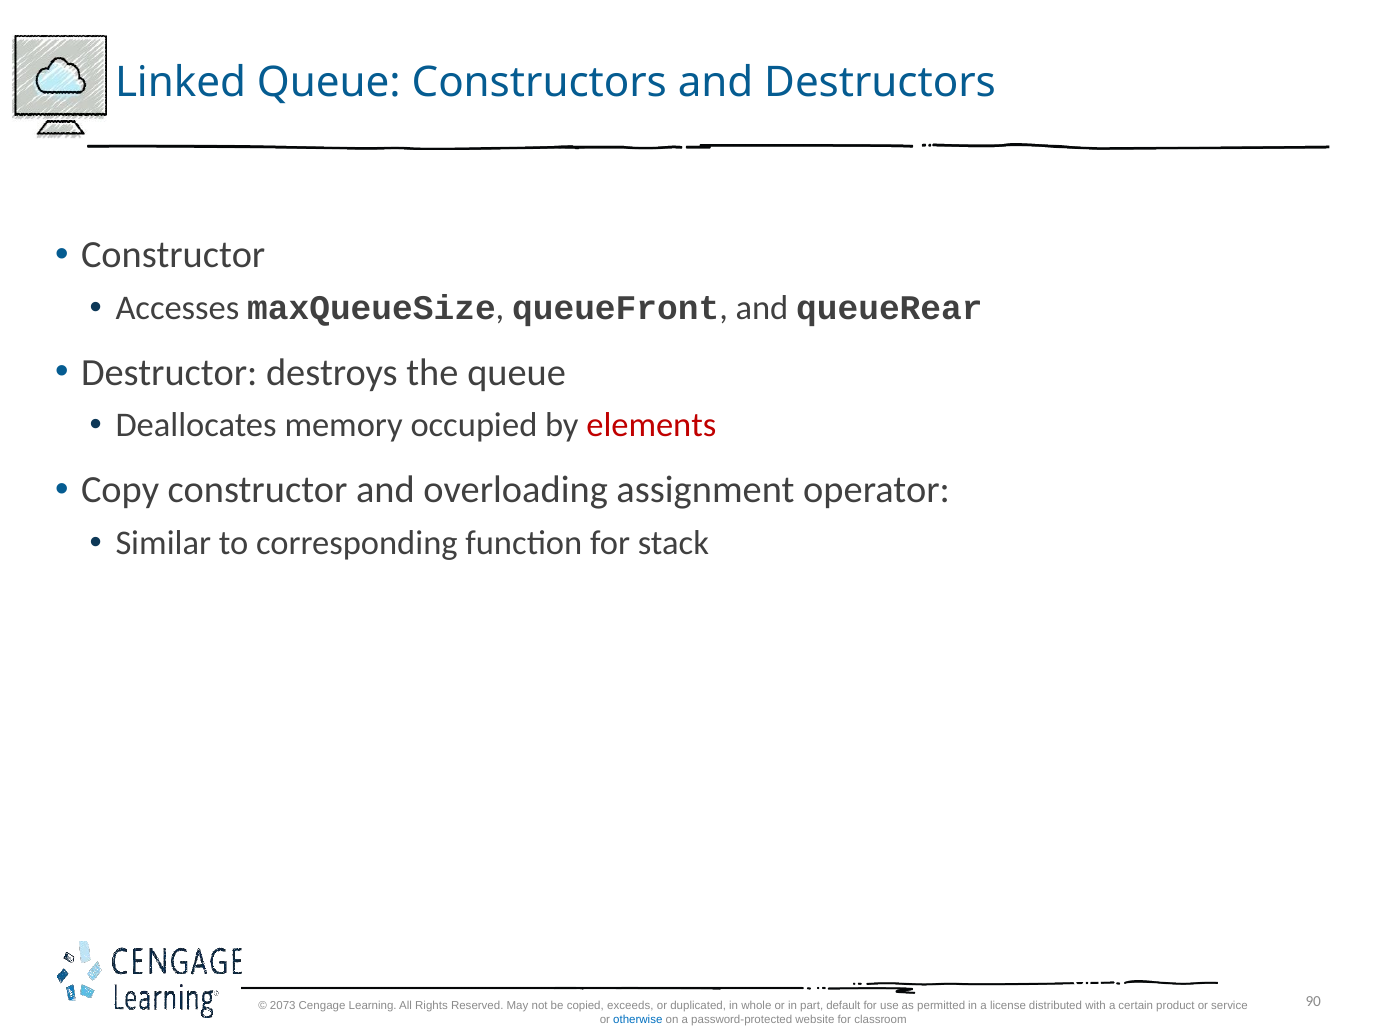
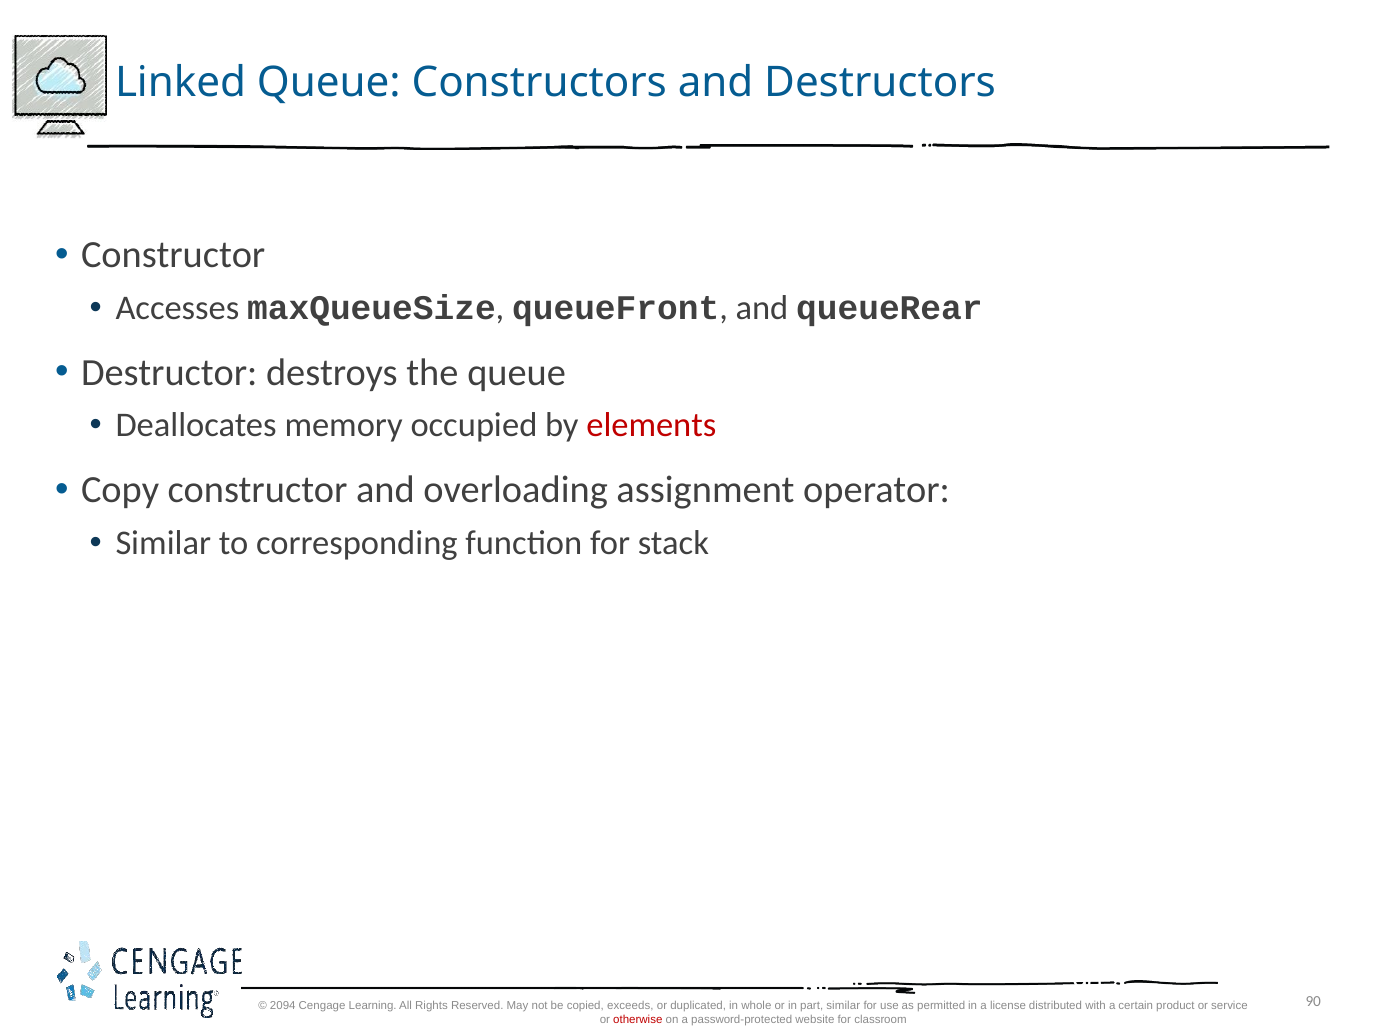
2073: 2073 -> 2094
part default: default -> similar
otherwise colour: blue -> red
